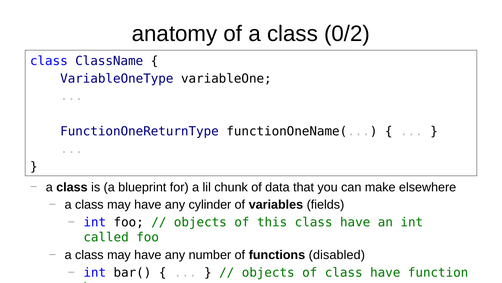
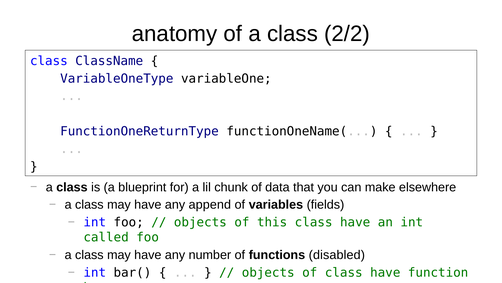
0/2: 0/2 -> 2/2
cylinder: cylinder -> append
